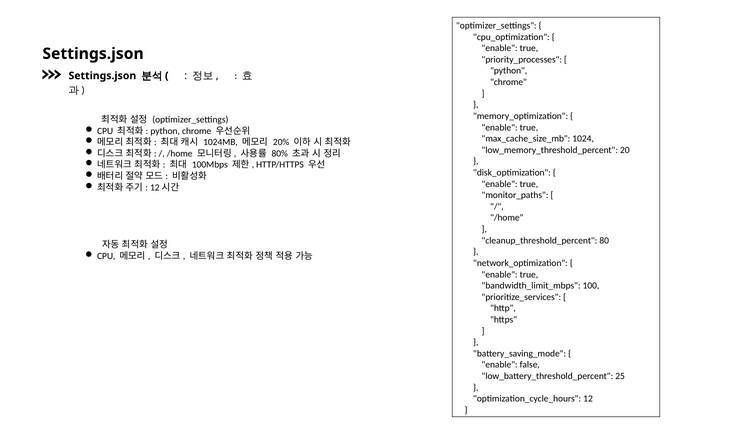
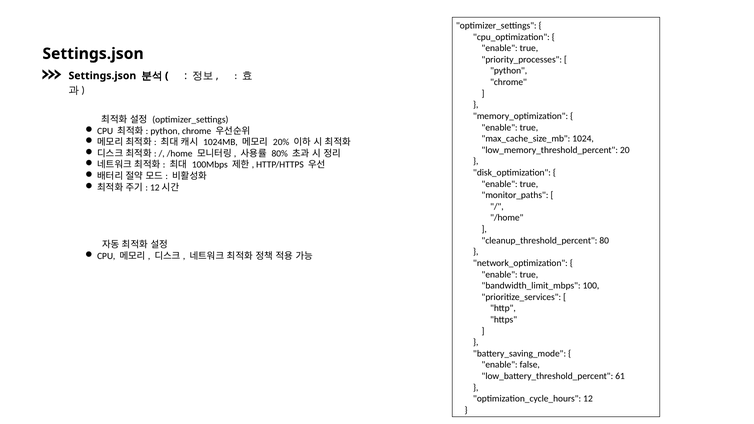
25: 25 -> 61
